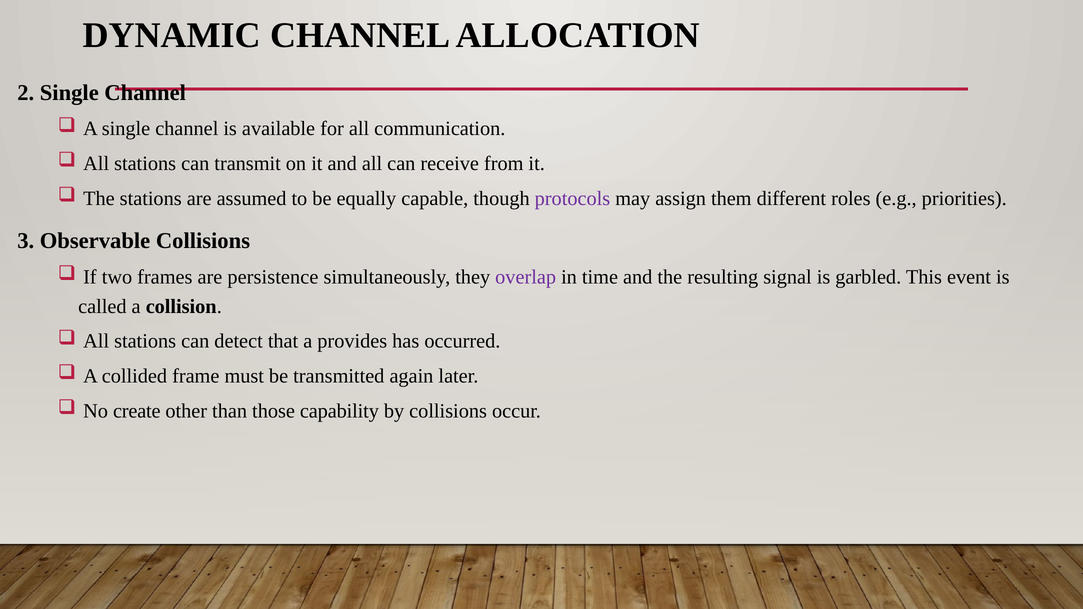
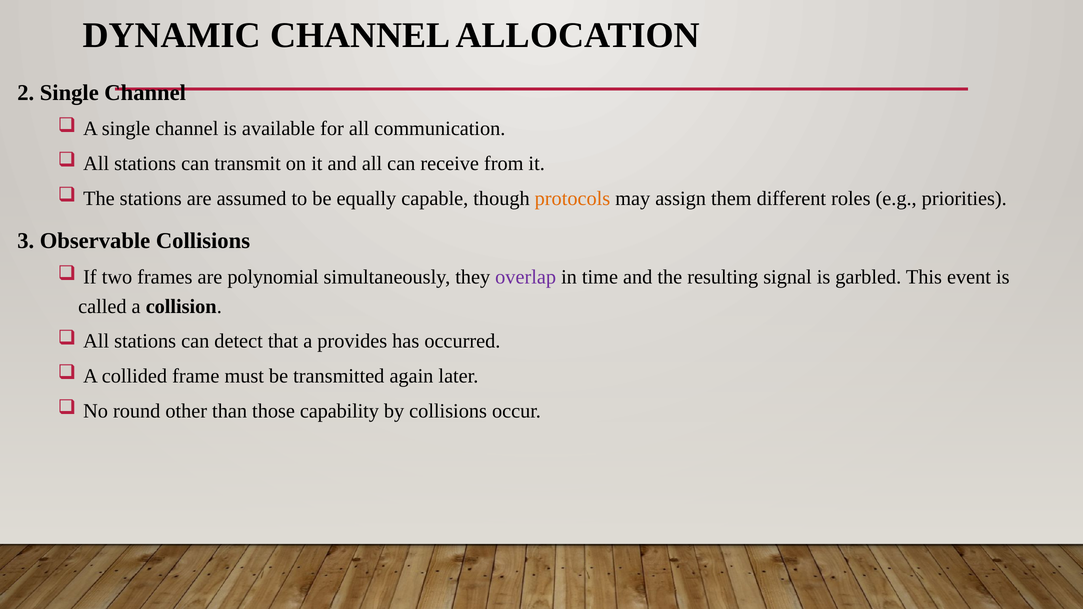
protocols colour: purple -> orange
persistence: persistence -> polynomial
create: create -> round
